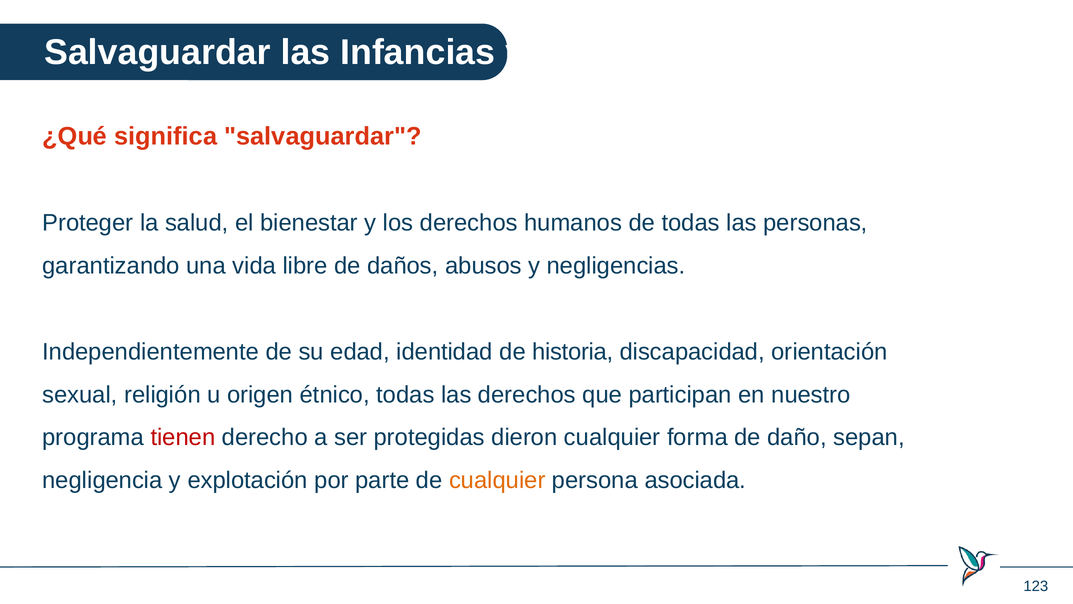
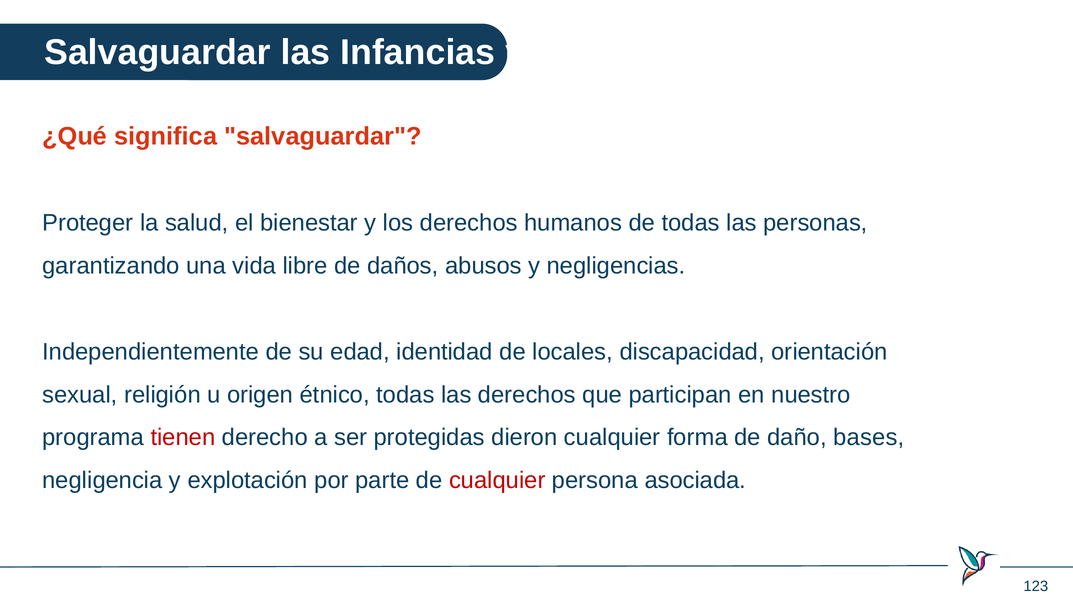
historia: historia -> locales
sepan: sepan -> bases
cualquier at (497, 480) colour: orange -> red
